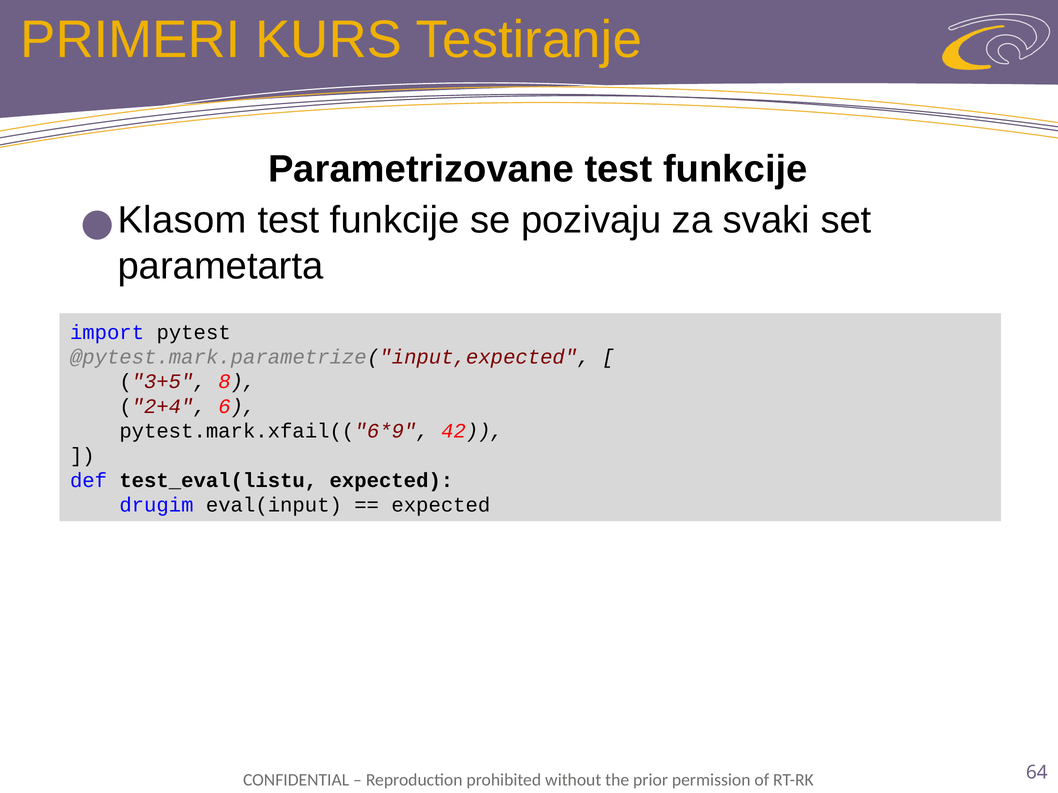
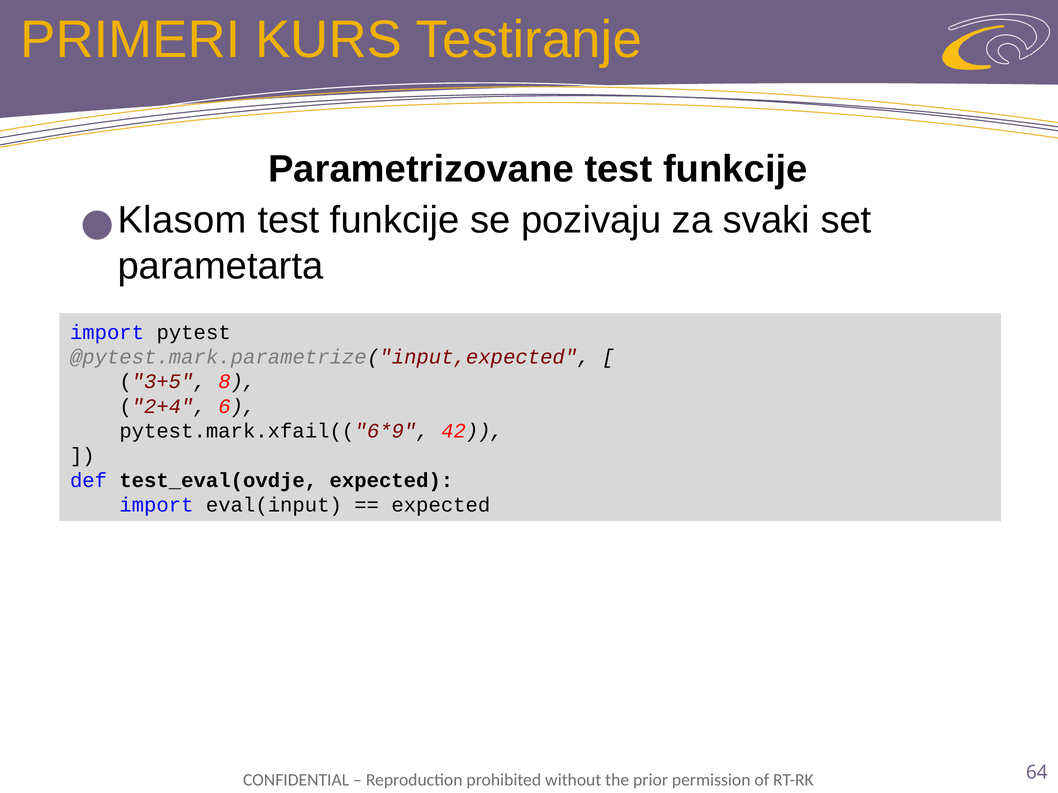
test_eval(listu: test_eval(listu -> test_eval(ovdje
drugim at (156, 505): drugim -> import
